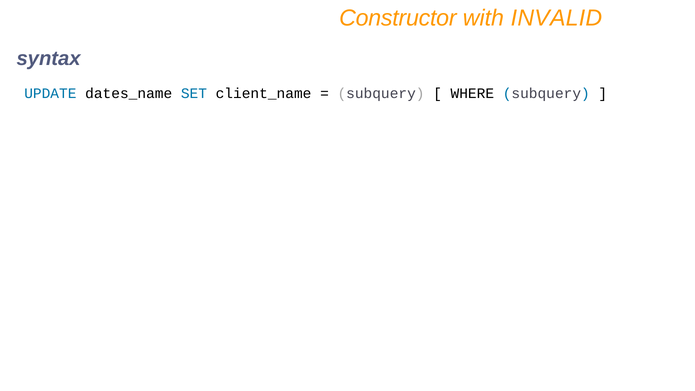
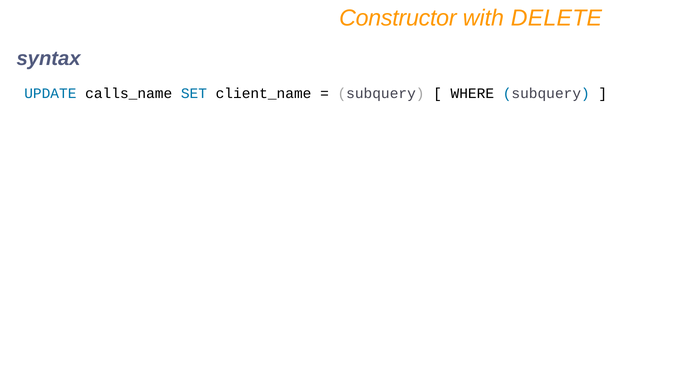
INVALID: INVALID -> DELETE
dates_name: dates_name -> calls_name
